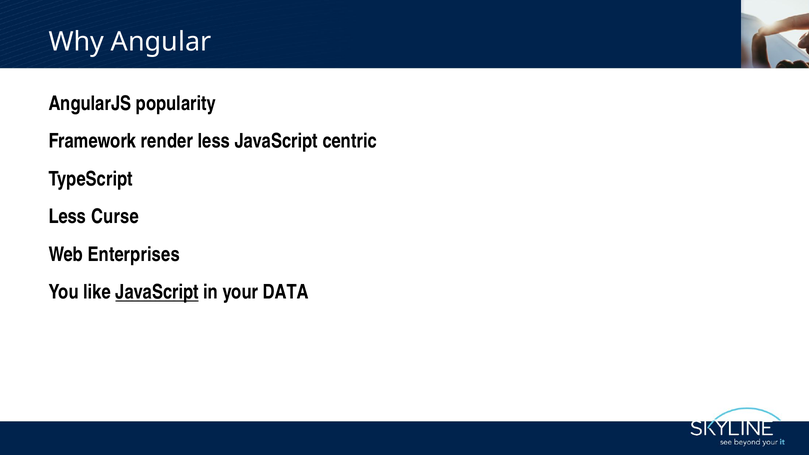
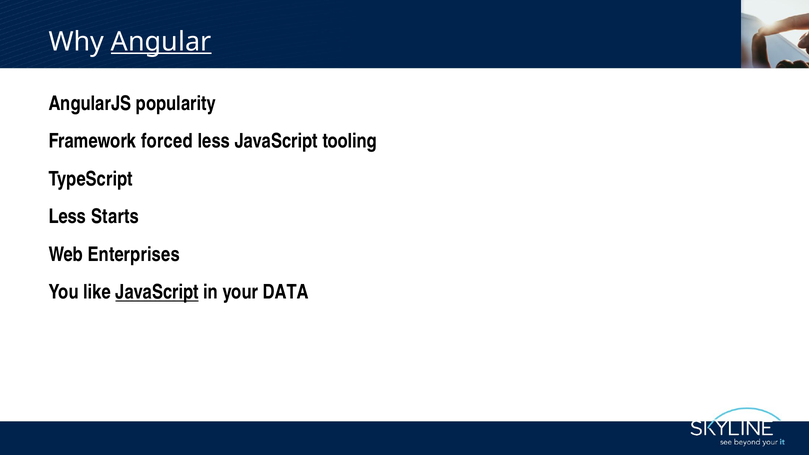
Angular underline: none -> present
render: render -> forced
centric: centric -> tooling
Curse: Curse -> Starts
